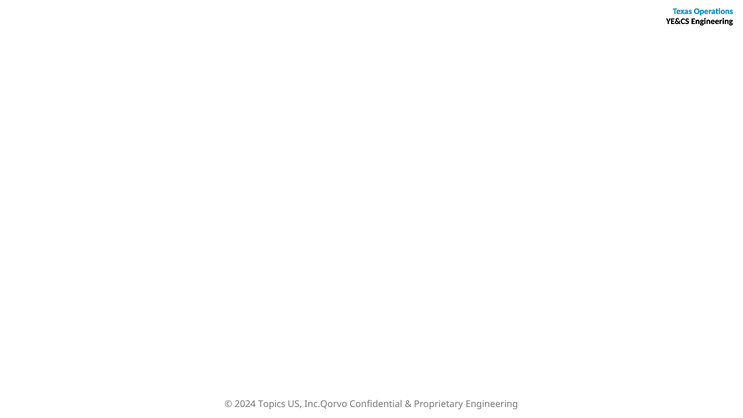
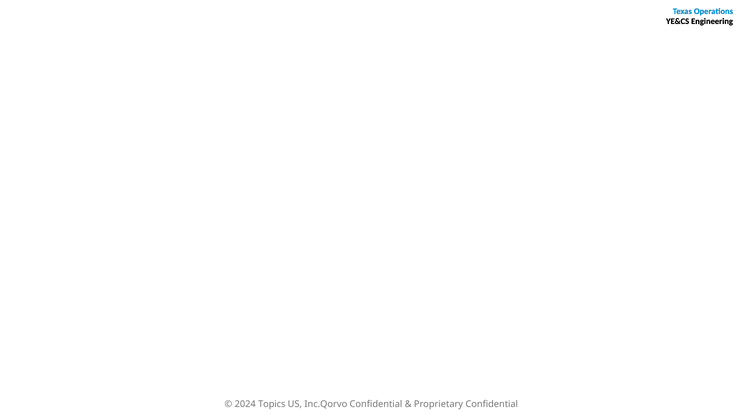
Proprietary Engineering: Engineering -> Confidential
